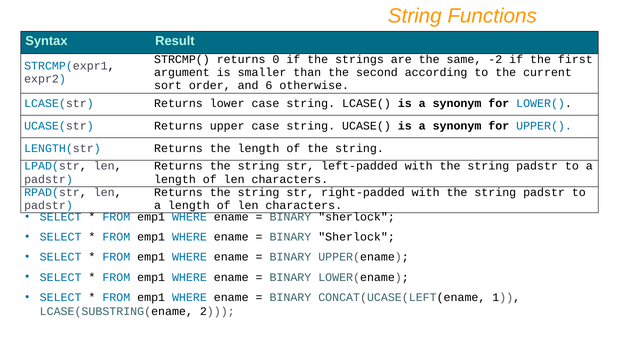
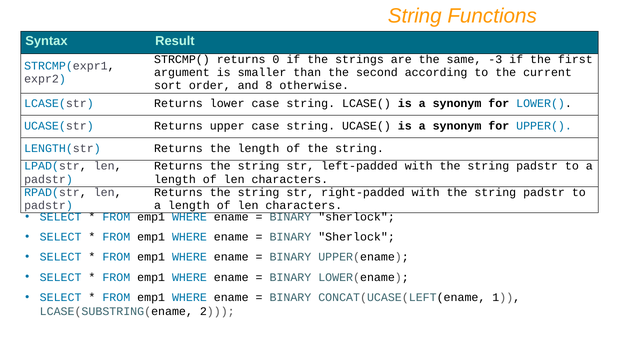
-2: -2 -> -3
6: 6 -> 8
